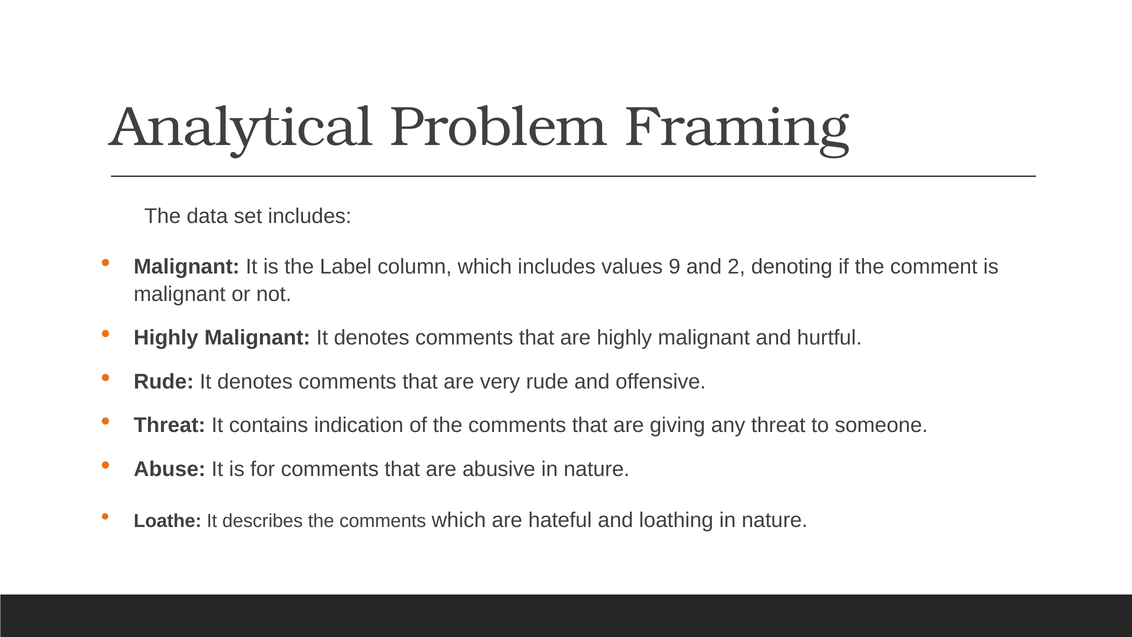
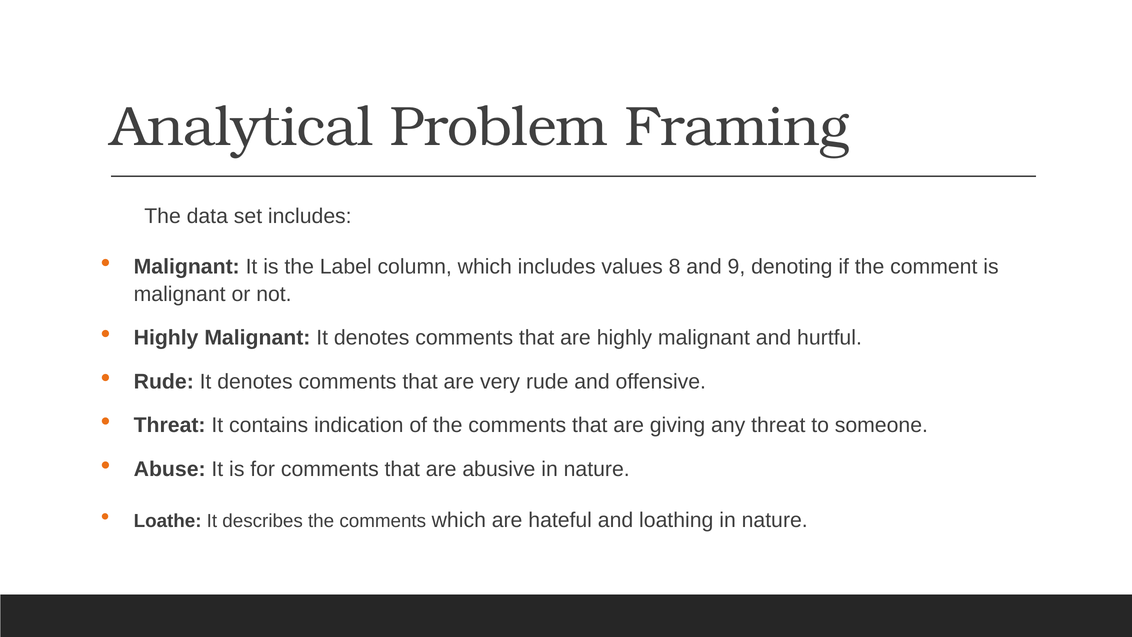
9: 9 -> 8
2: 2 -> 9
